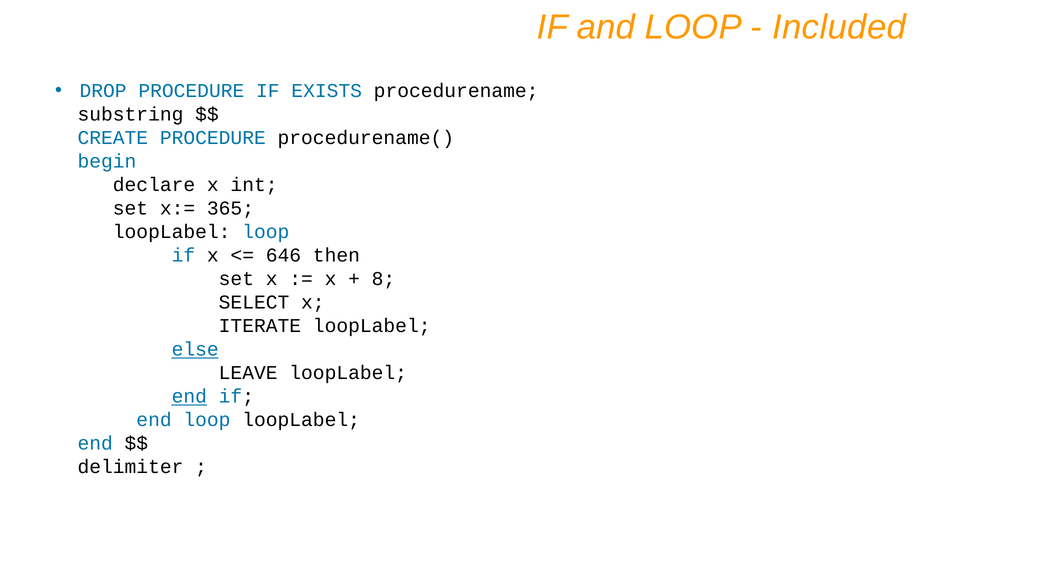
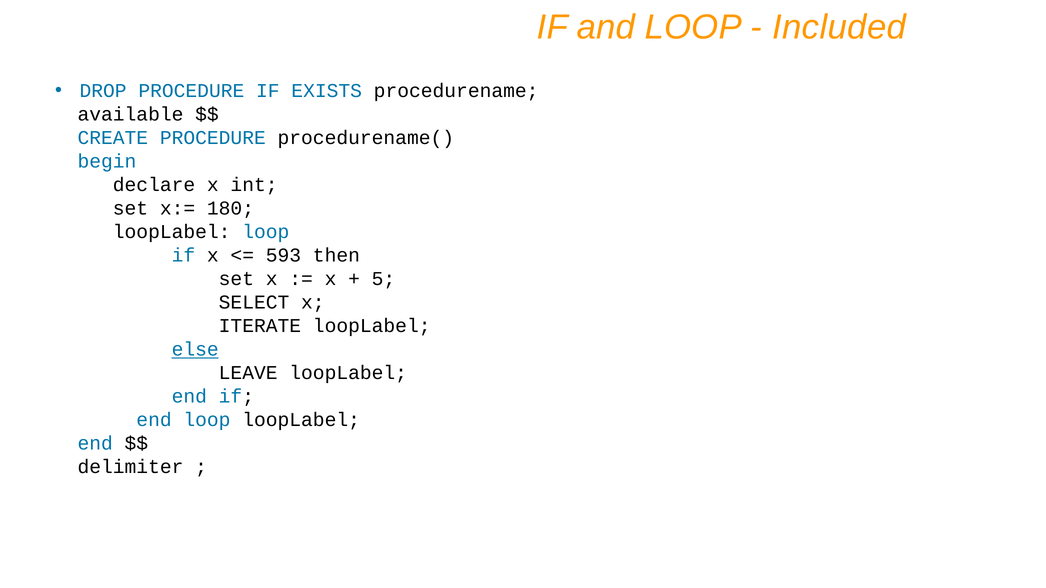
substring: substring -> available
365: 365 -> 180
646: 646 -> 593
8: 8 -> 5
end at (189, 397) underline: present -> none
